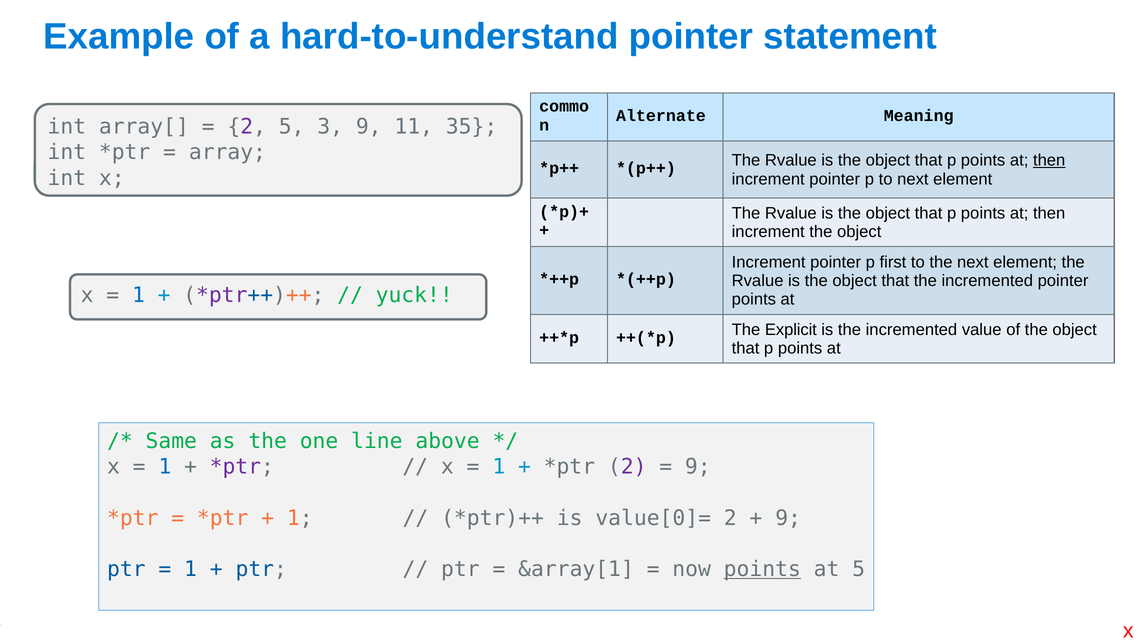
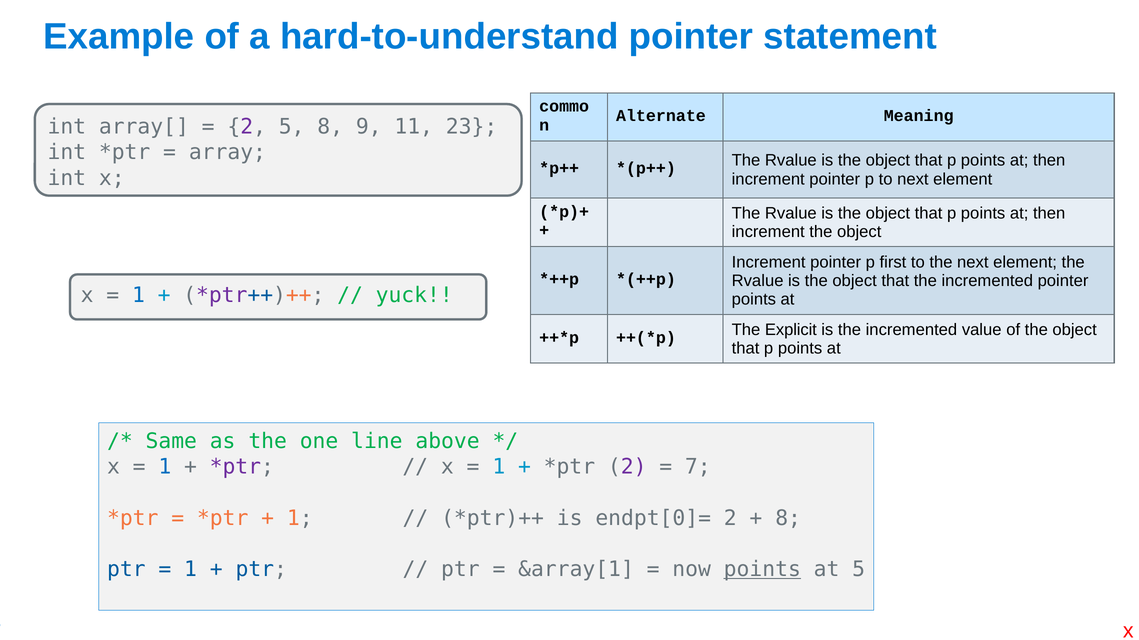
5 3: 3 -> 8
35: 35 -> 23
then at (1049, 161) underline: present -> none
9 at (698, 467): 9 -> 7
value[0]=: value[0]= -> endpt[0]=
9 at (788, 519): 9 -> 8
